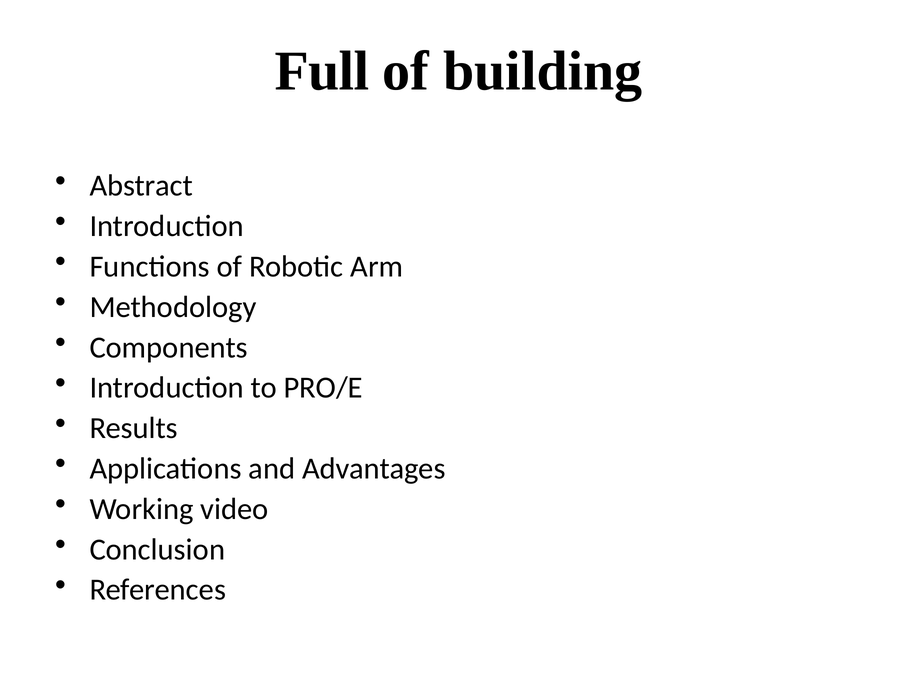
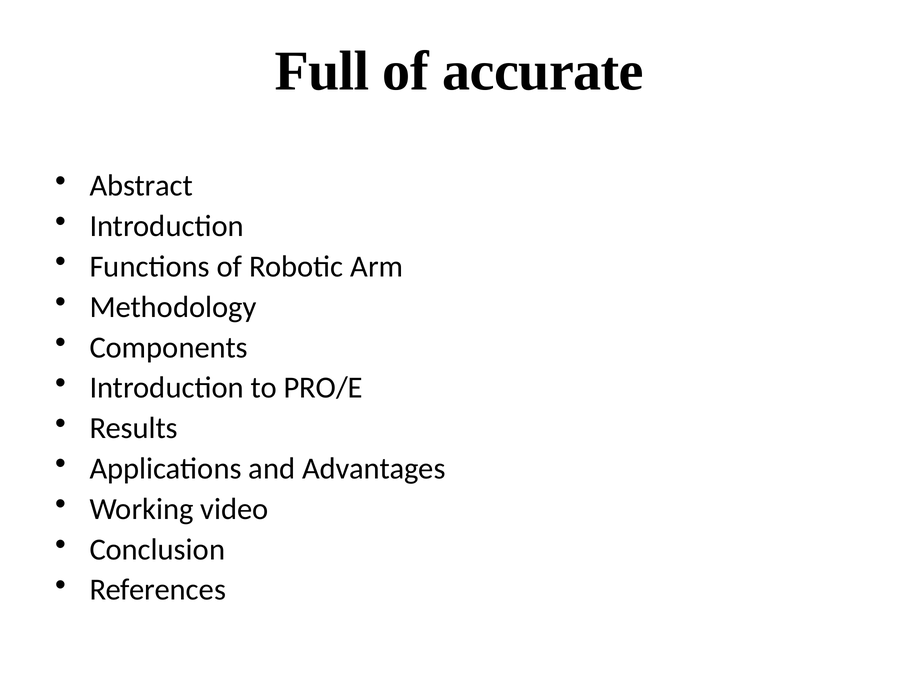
building: building -> accurate
